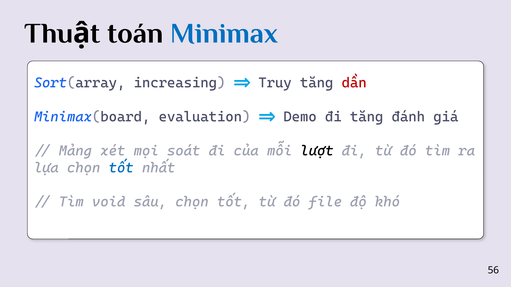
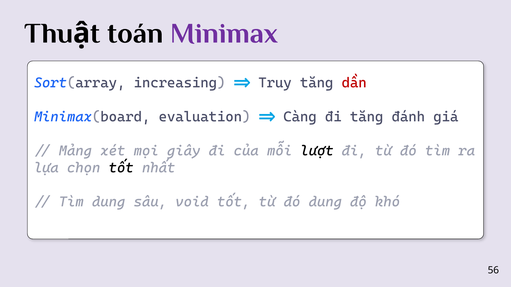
Minimax colour: blue -> purple
Demo: Demo -> Càng
soát: soát -> giây
tốt at (121, 168) colour: blue -> black
Tìm void: void -> dung
sâu chọn: chọn -> void
đó file: file -> dung
